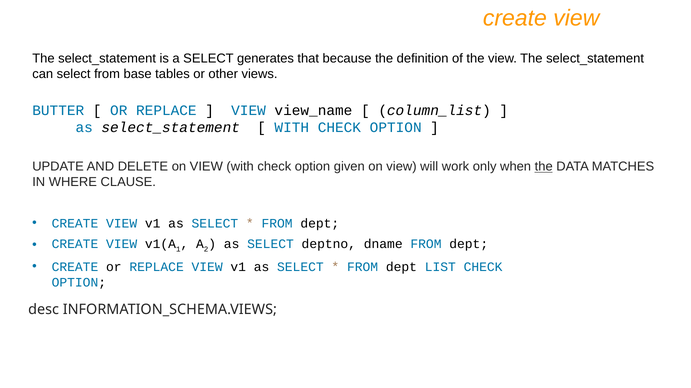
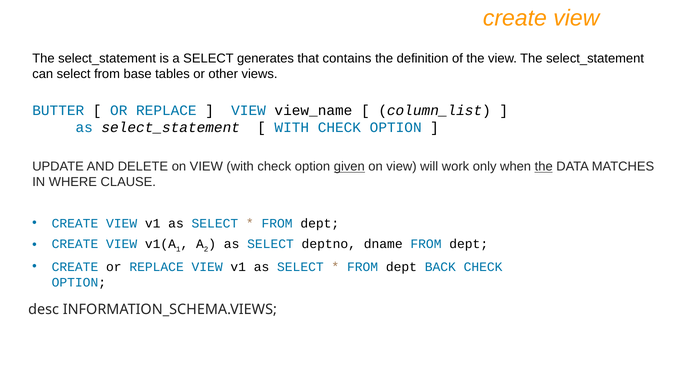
because: because -> contains
given underline: none -> present
LIST: LIST -> BACK
